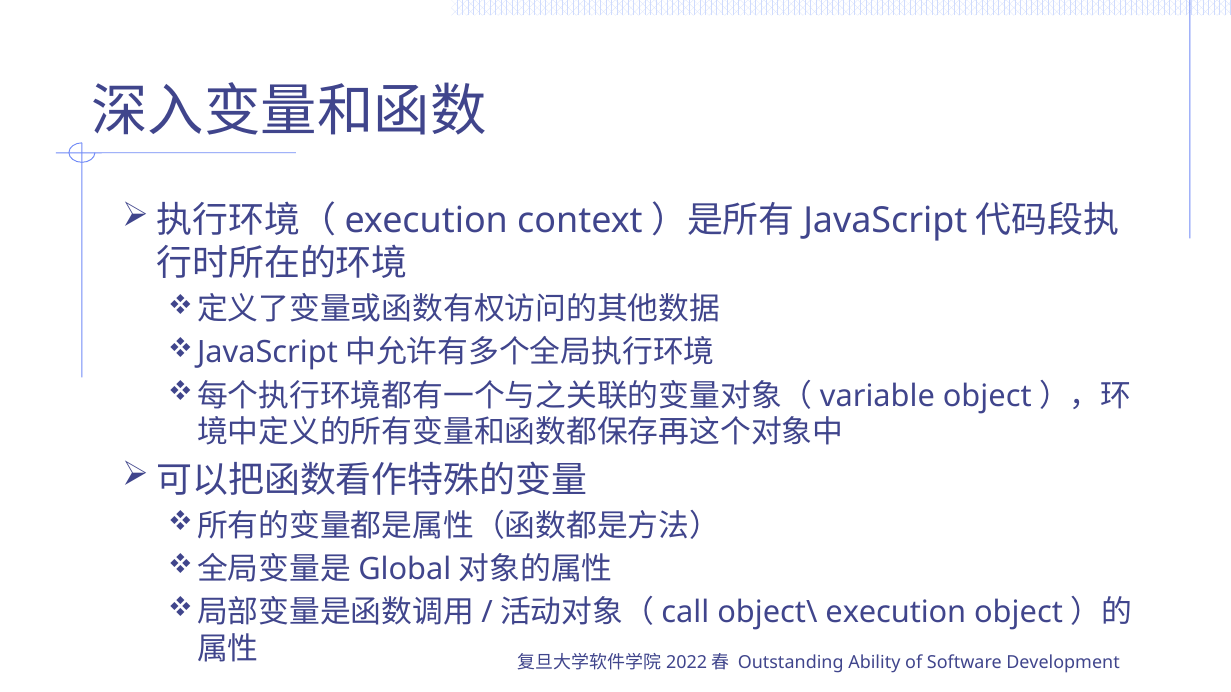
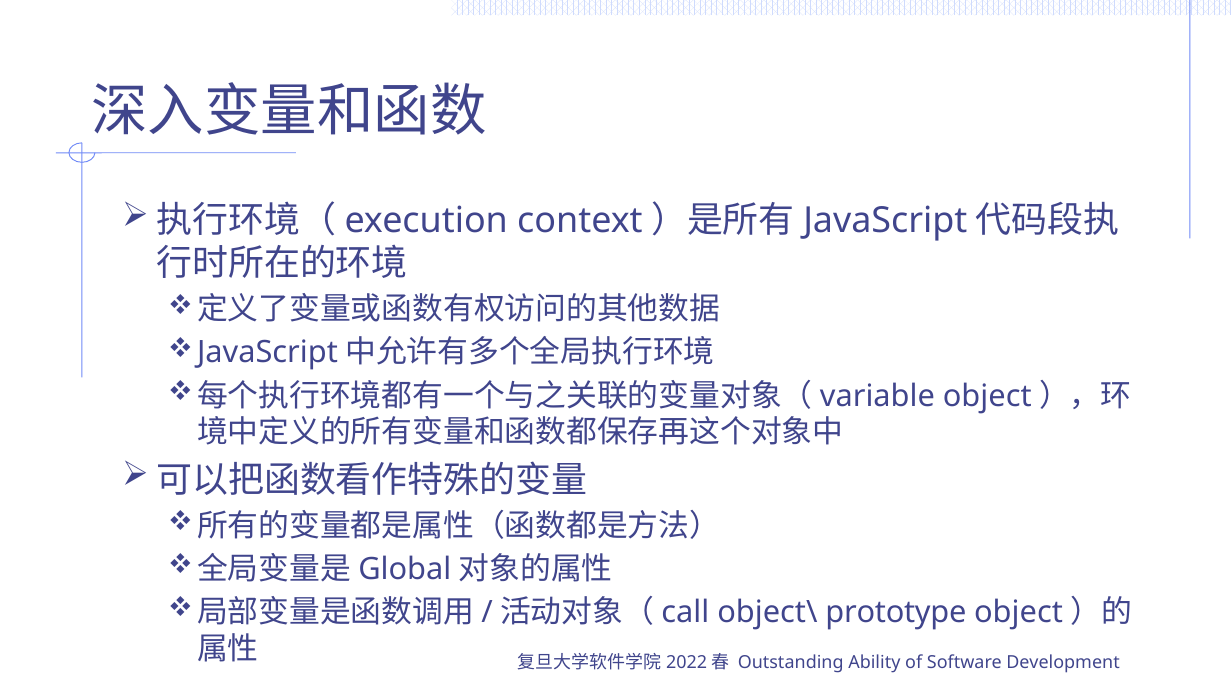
object\ execution: execution -> prototype
